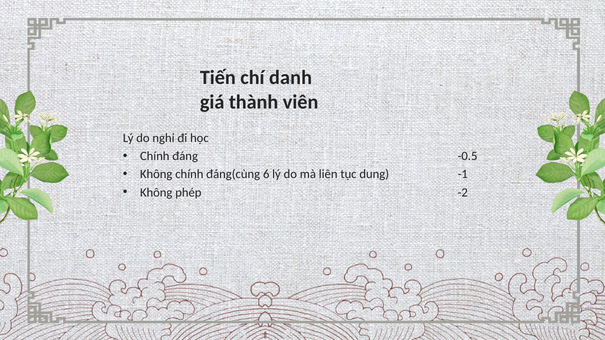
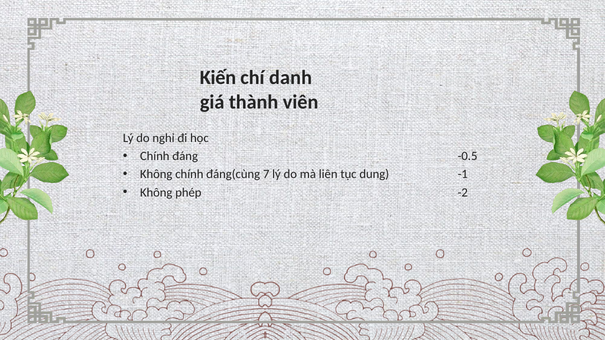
Tiến: Tiến -> Kiến
6: 6 -> 7
